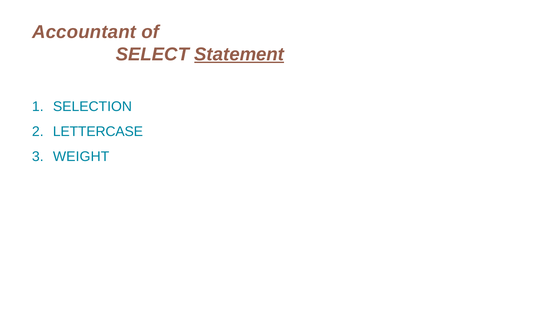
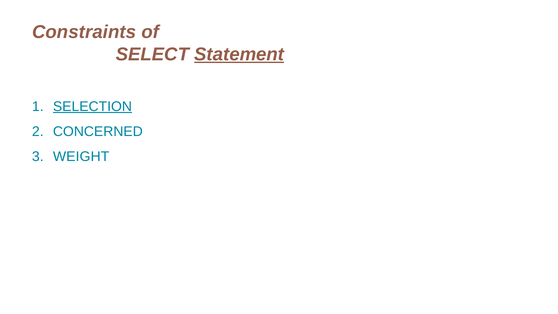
Accountant: Accountant -> Constraints
SELECTION underline: none -> present
LETTERCASE: LETTERCASE -> CONCERNED
